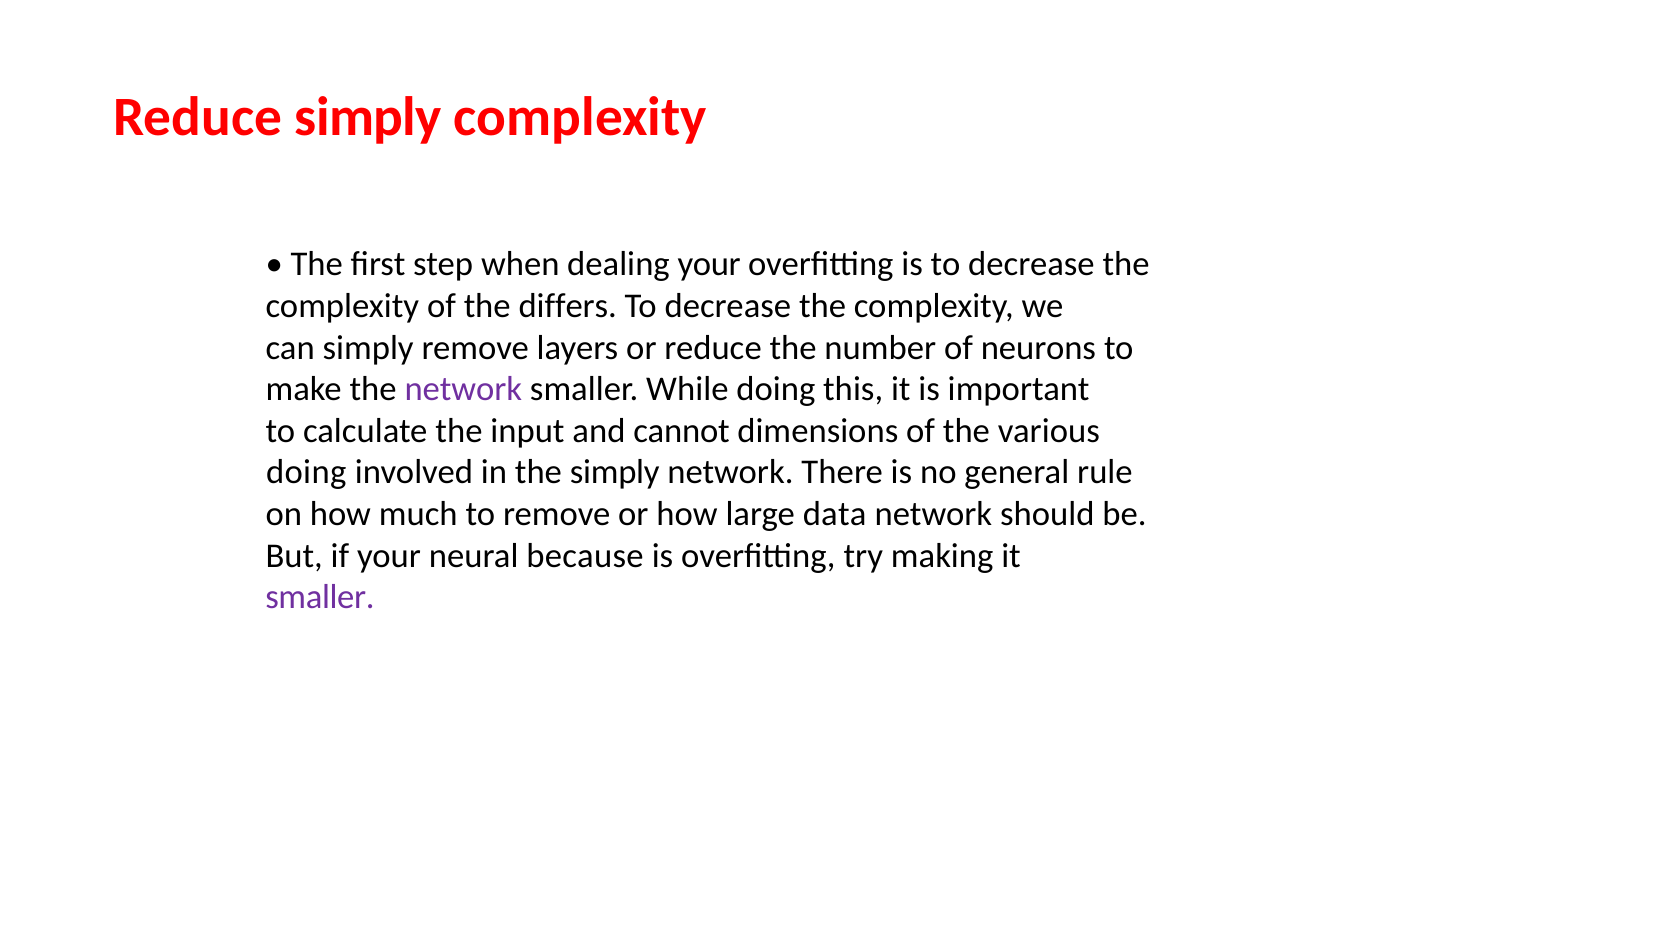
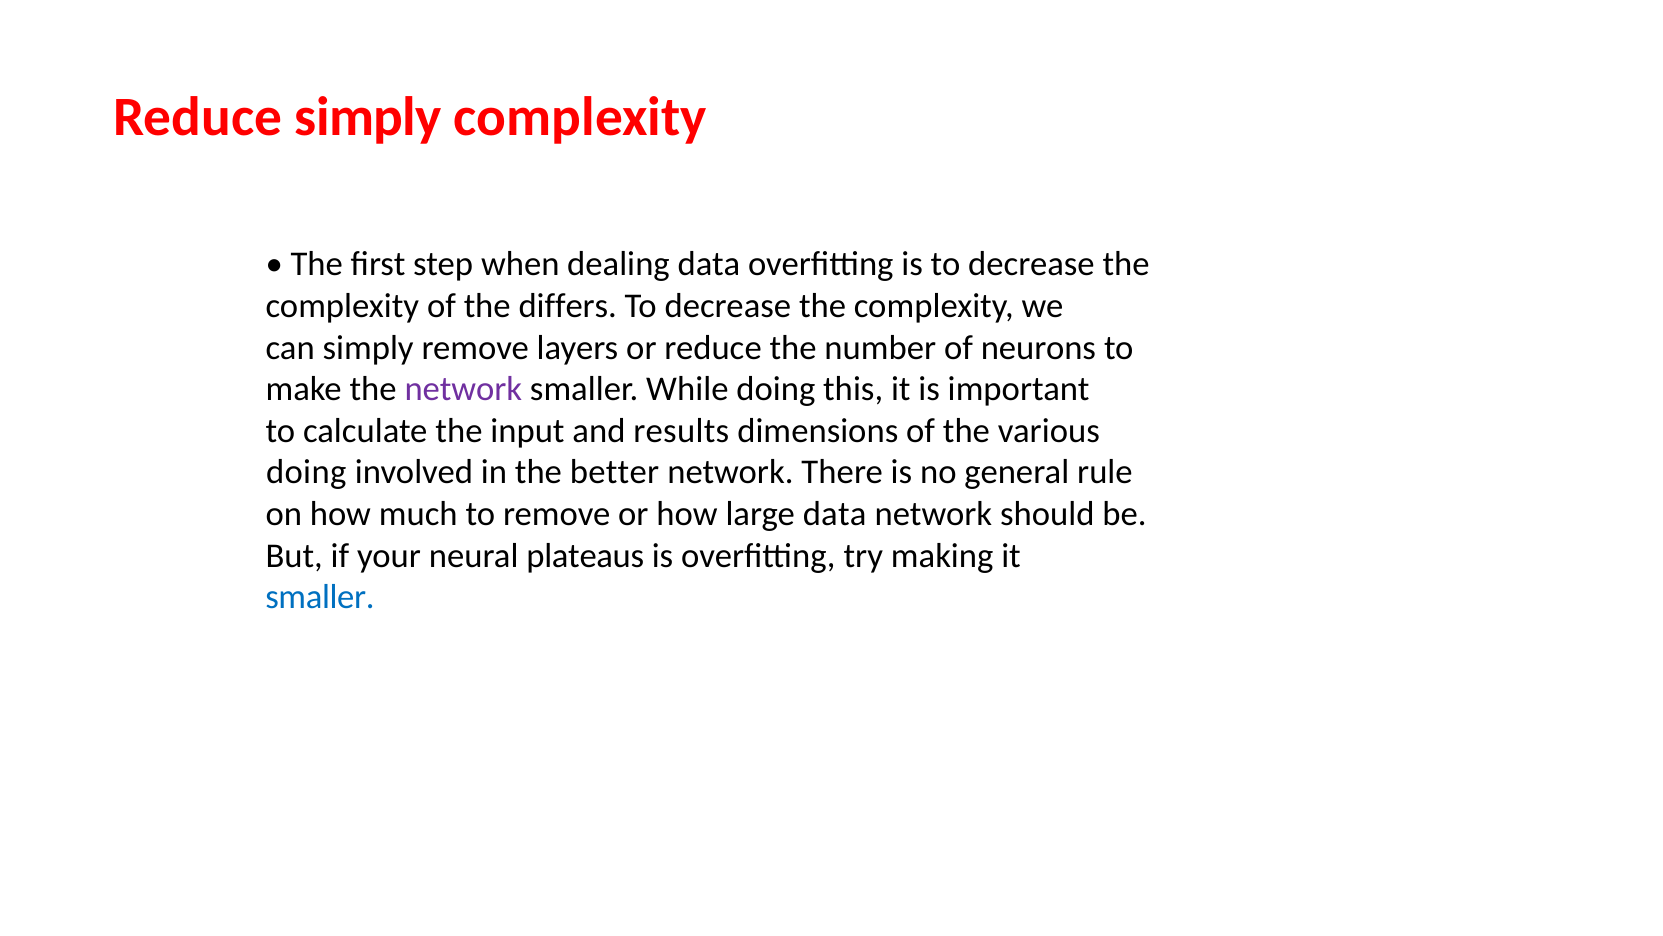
dealing your: your -> data
cannot: cannot -> results
the simply: simply -> better
because: because -> plateaus
smaller at (320, 597) colour: purple -> blue
